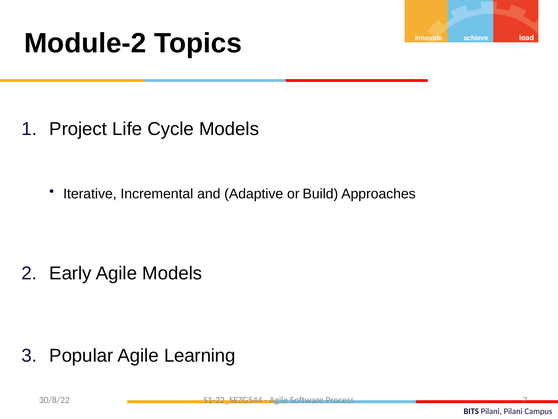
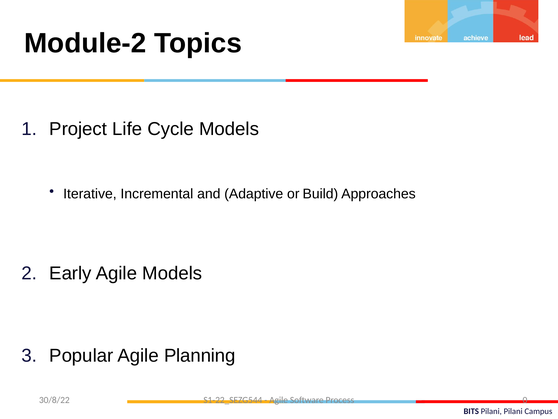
Learning: Learning -> Planning
7: 7 -> 0
